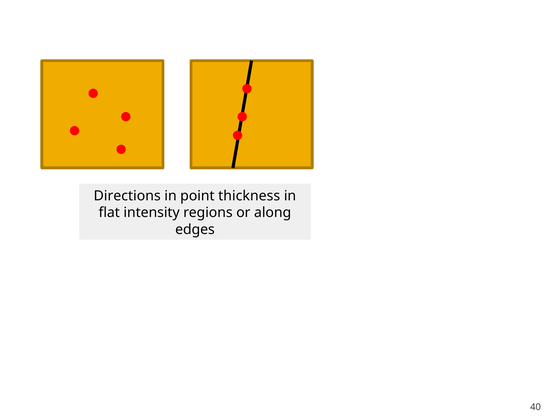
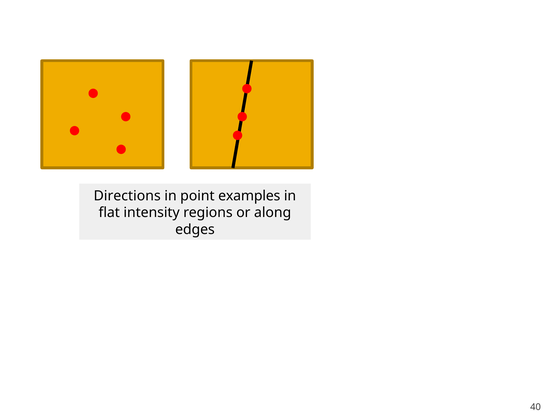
thickness: thickness -> examples
